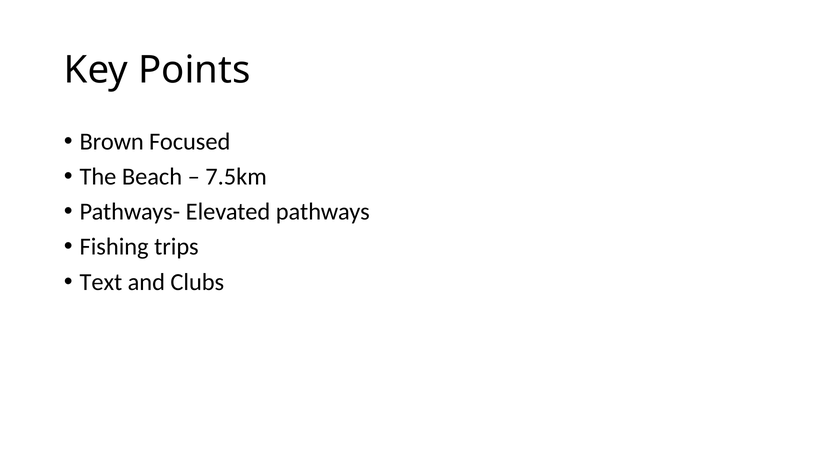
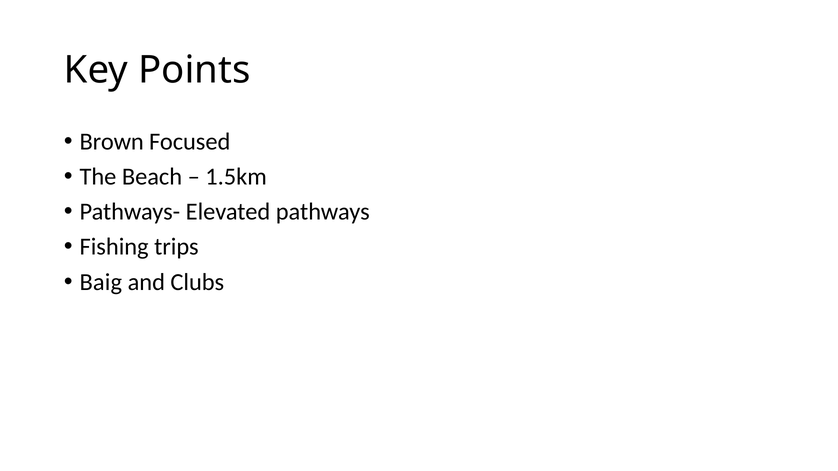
7.5km: 7.5km -> 1.5km
Text: Text -> Baig
